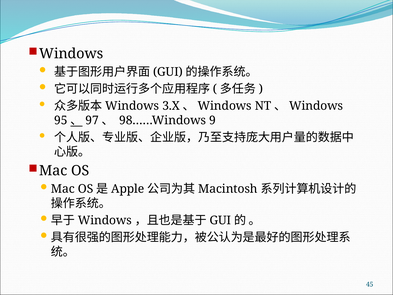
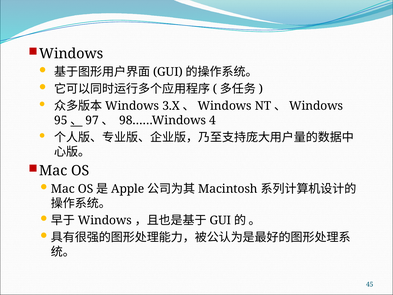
9: 9 -> 4
